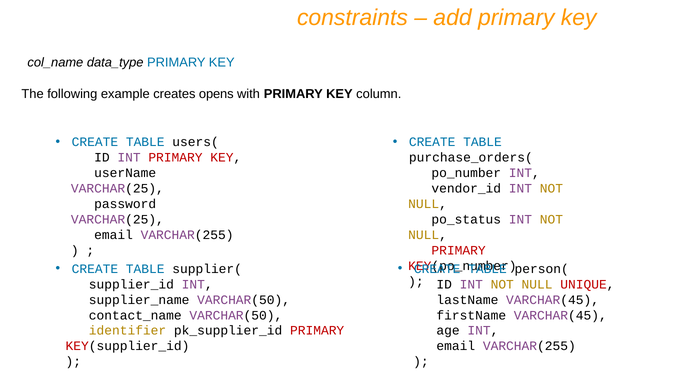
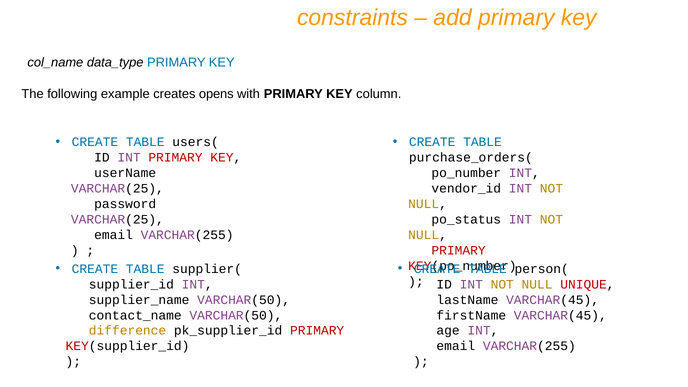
identifier: identifier -> difference
